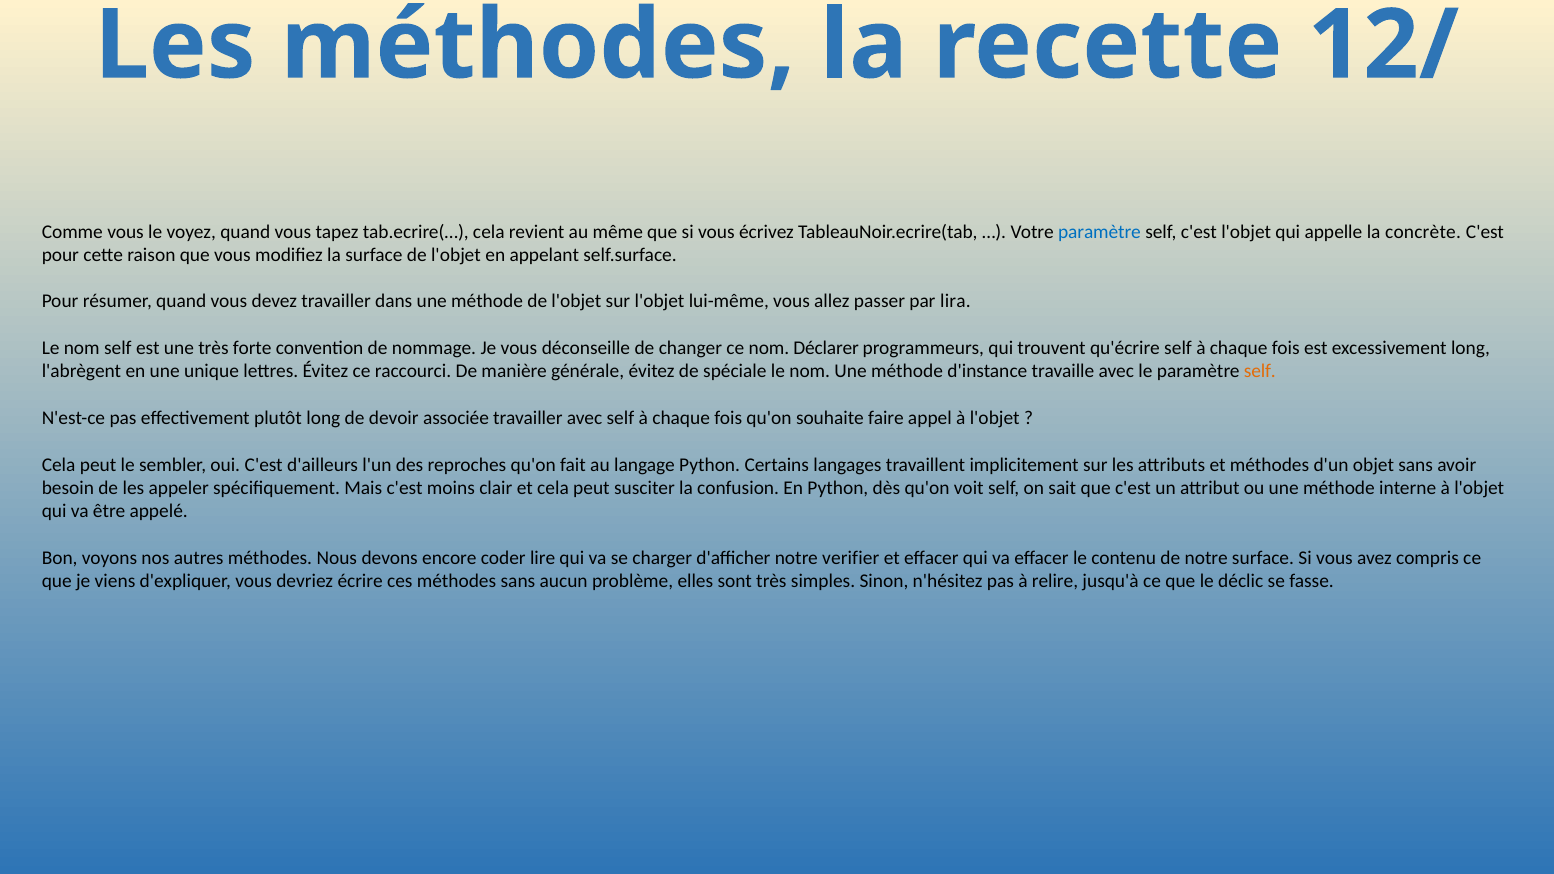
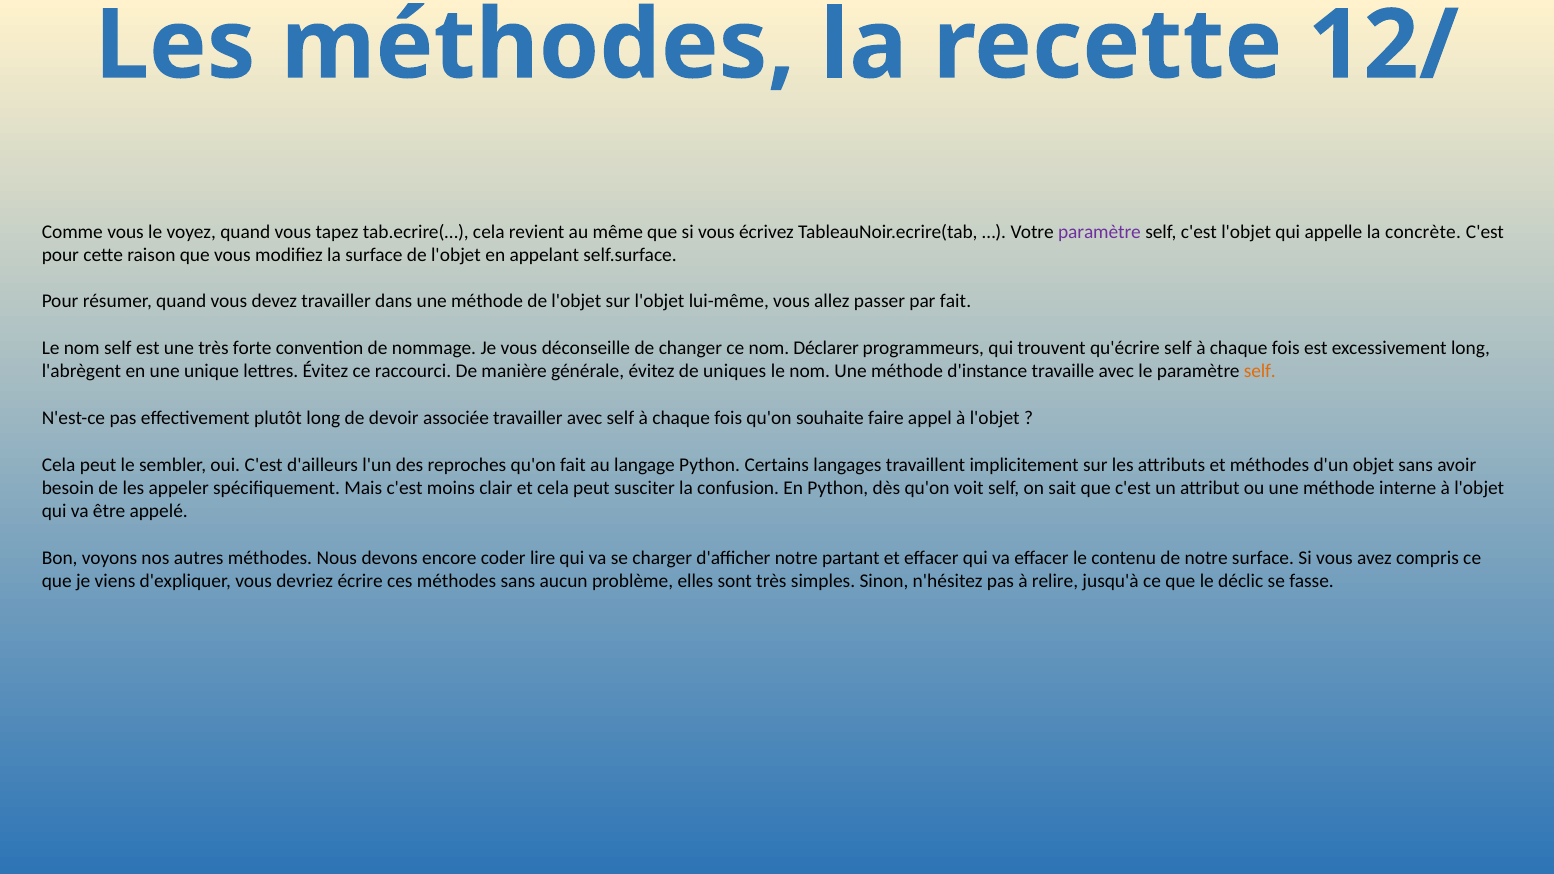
paramètre at (1099, 232) colour: blue -> purple
par lira: lira -> fait
spéciale: spéciale -> uniques
verifier: verifier -> partant
